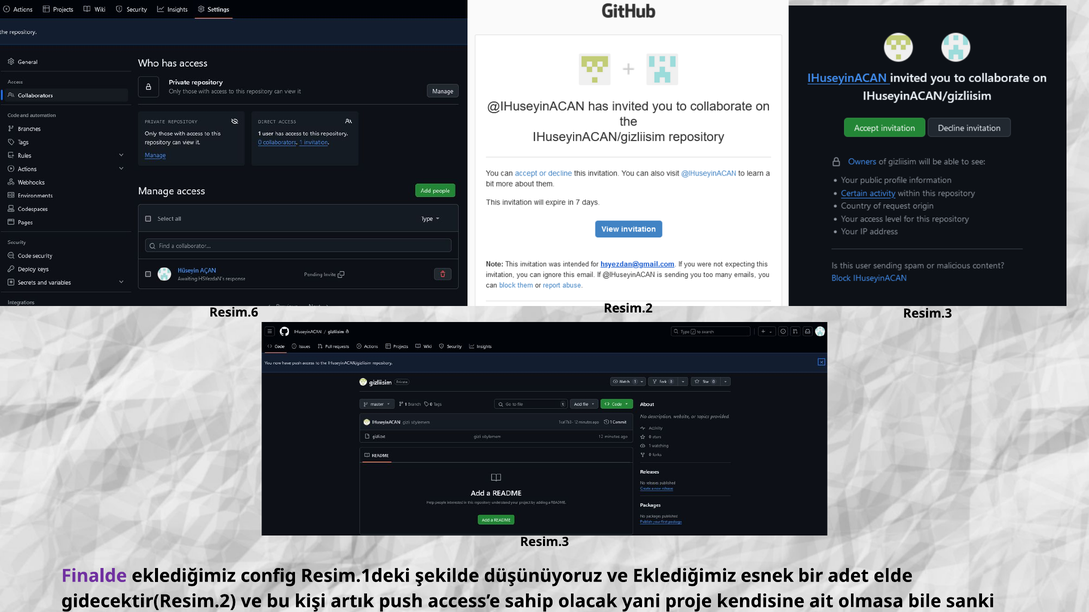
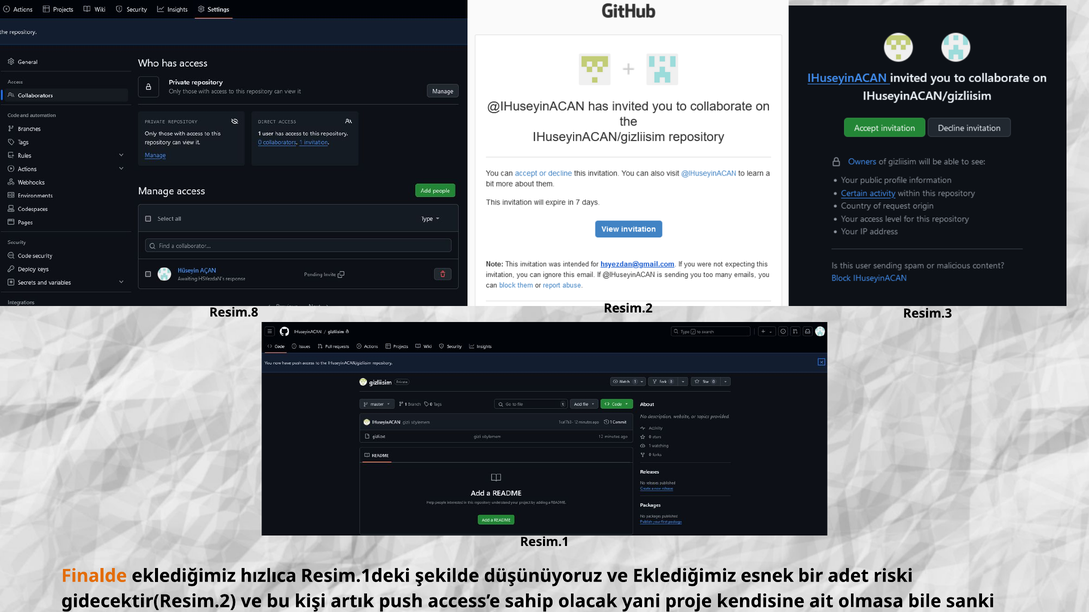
Resim.6: Resim.6 -> Resim.8
Resim.3 at (545, 542): Resim.3 -> Resim.1
Finalde colour: purple -> orange
config: config -> hızlıca
elde: elde -> riski
